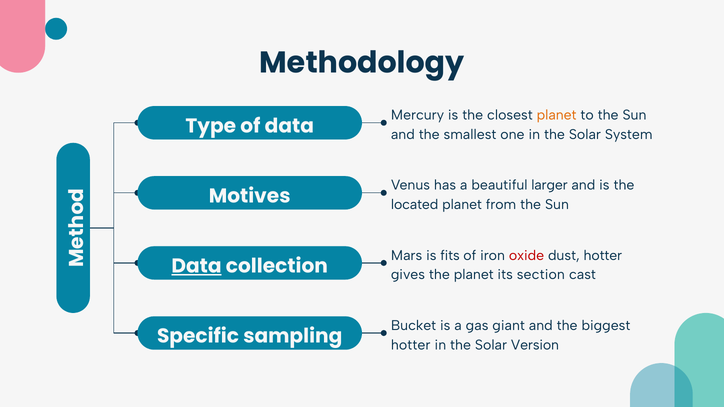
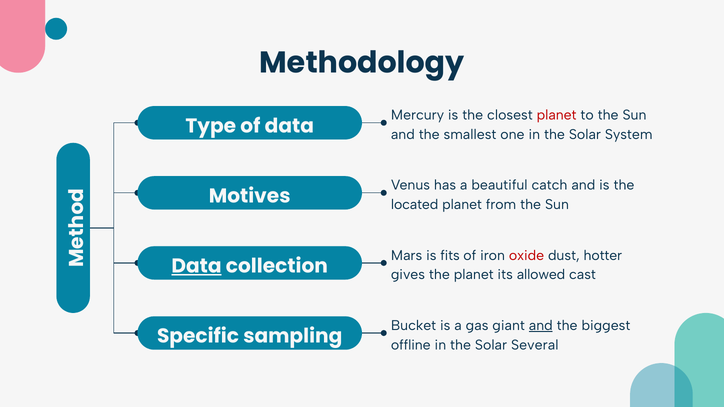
planet at (557, 115) colour: orange -> red
larger: larger -> catch
section: section -> allowed
and at (541, 326) underline: none -> present
hotter at (411, 345): hotter -> offline
Version: Version -> Several
